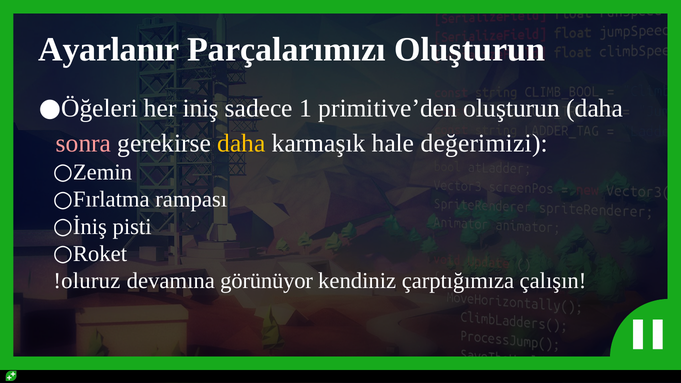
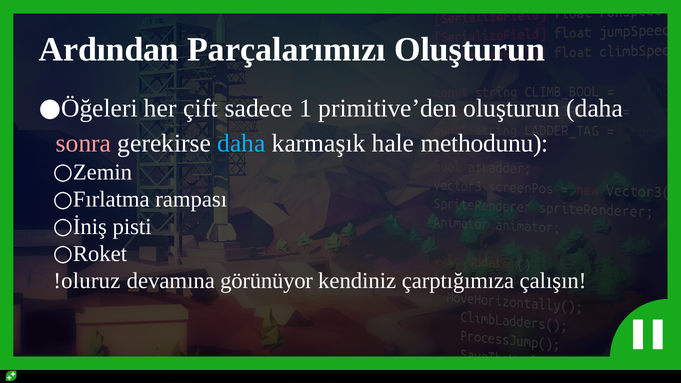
Ayarlanır: Ayarlanır -> Ardından
iniş: iniş -> çift
daha at (241, 143) colour: yellow -> light blue
değerimizi: değerimizi -> methodunu
